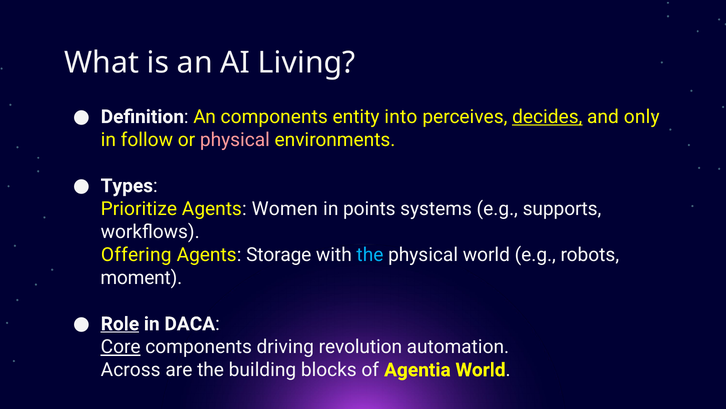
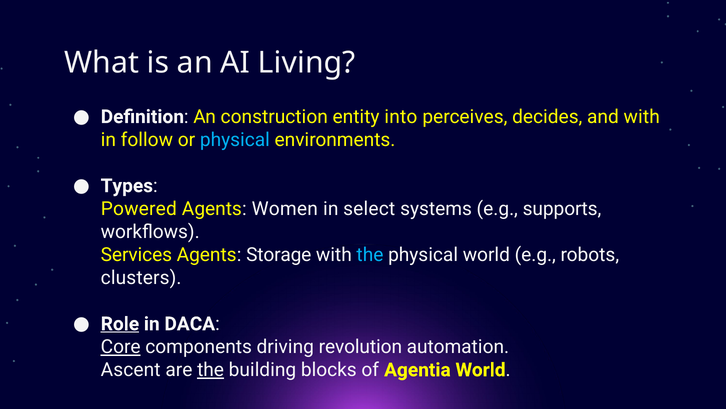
An components: components -> construction
decides underline: present -> none
and only: only -> with
physical at (235, 140) colour: pink -> light blue
Prioritize: Prioritize -> Powered
points: points -> select
Offering: Offering -> Services
moment: moment -> clusters
Across: Across -> Ascent
the at (211, 369) underline: none -> present
